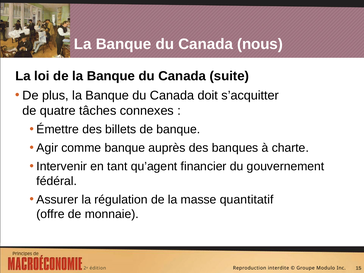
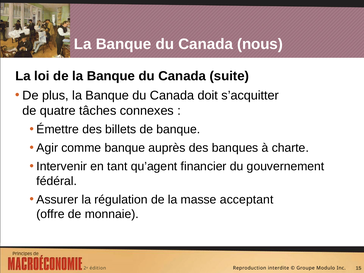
quantitatif: quantitatif -> acceptant
